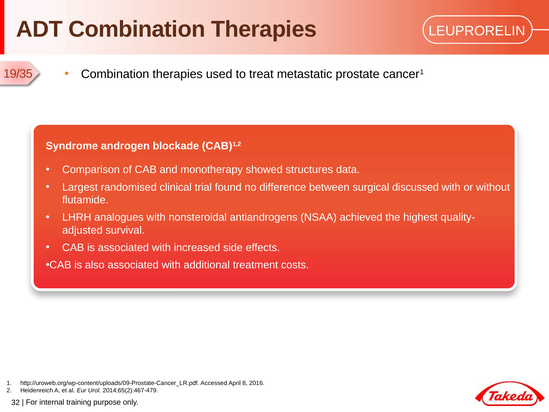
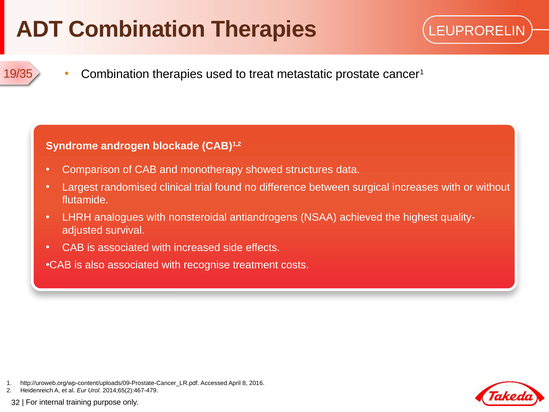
discussed: discussed -> increases
additional: additional -> recognise
